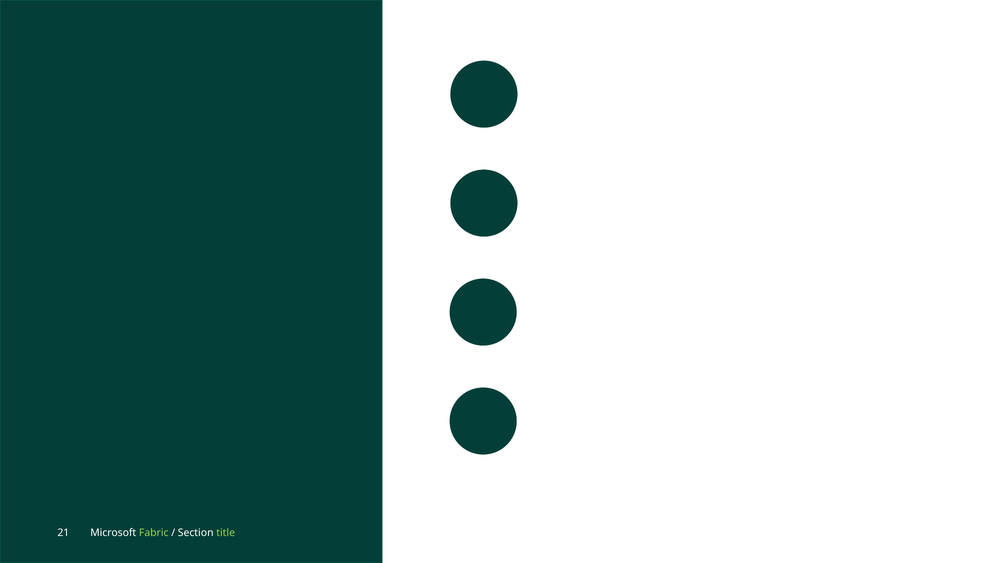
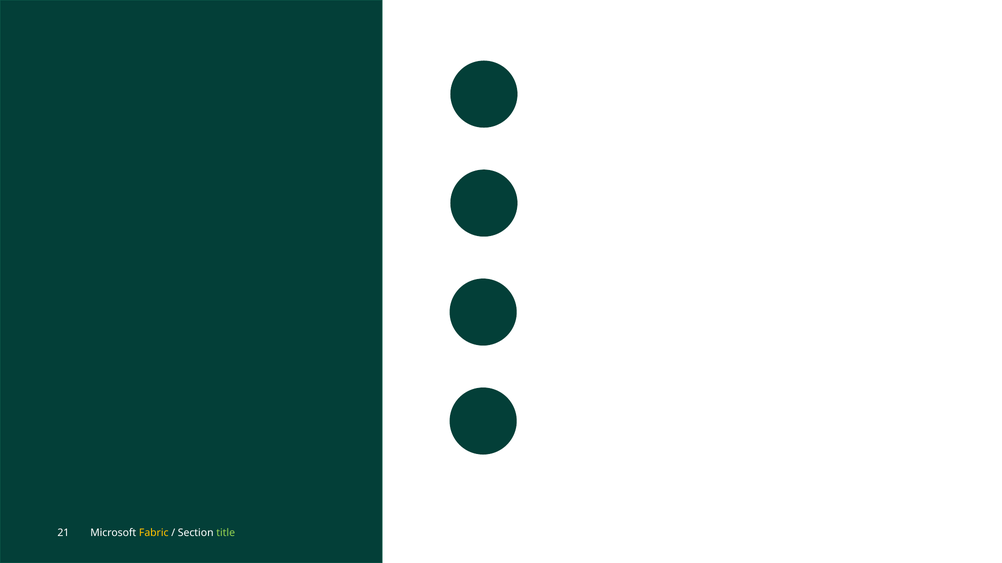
Fabric colour: light green -> yellow
